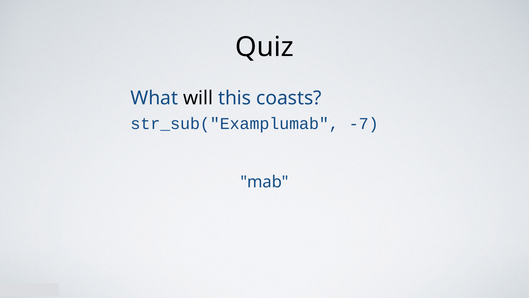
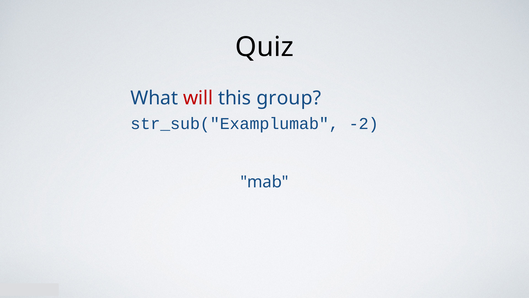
will colour: black -> red
coasts: coasts -> group
-7: -7 -> -2
